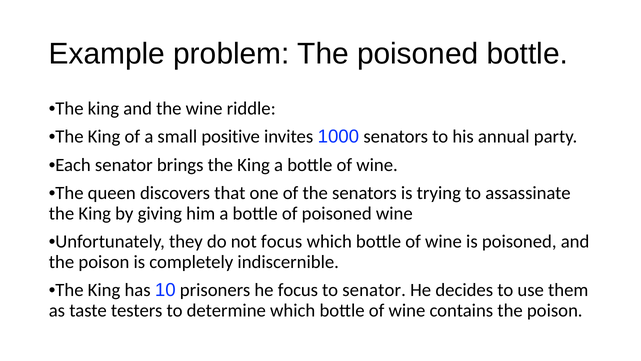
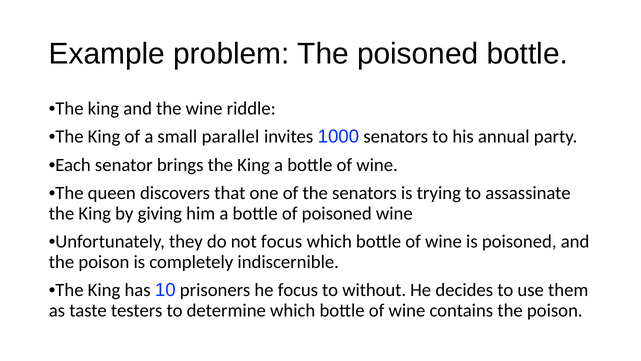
positive: positive -> parallel
to senator: senator -> without
